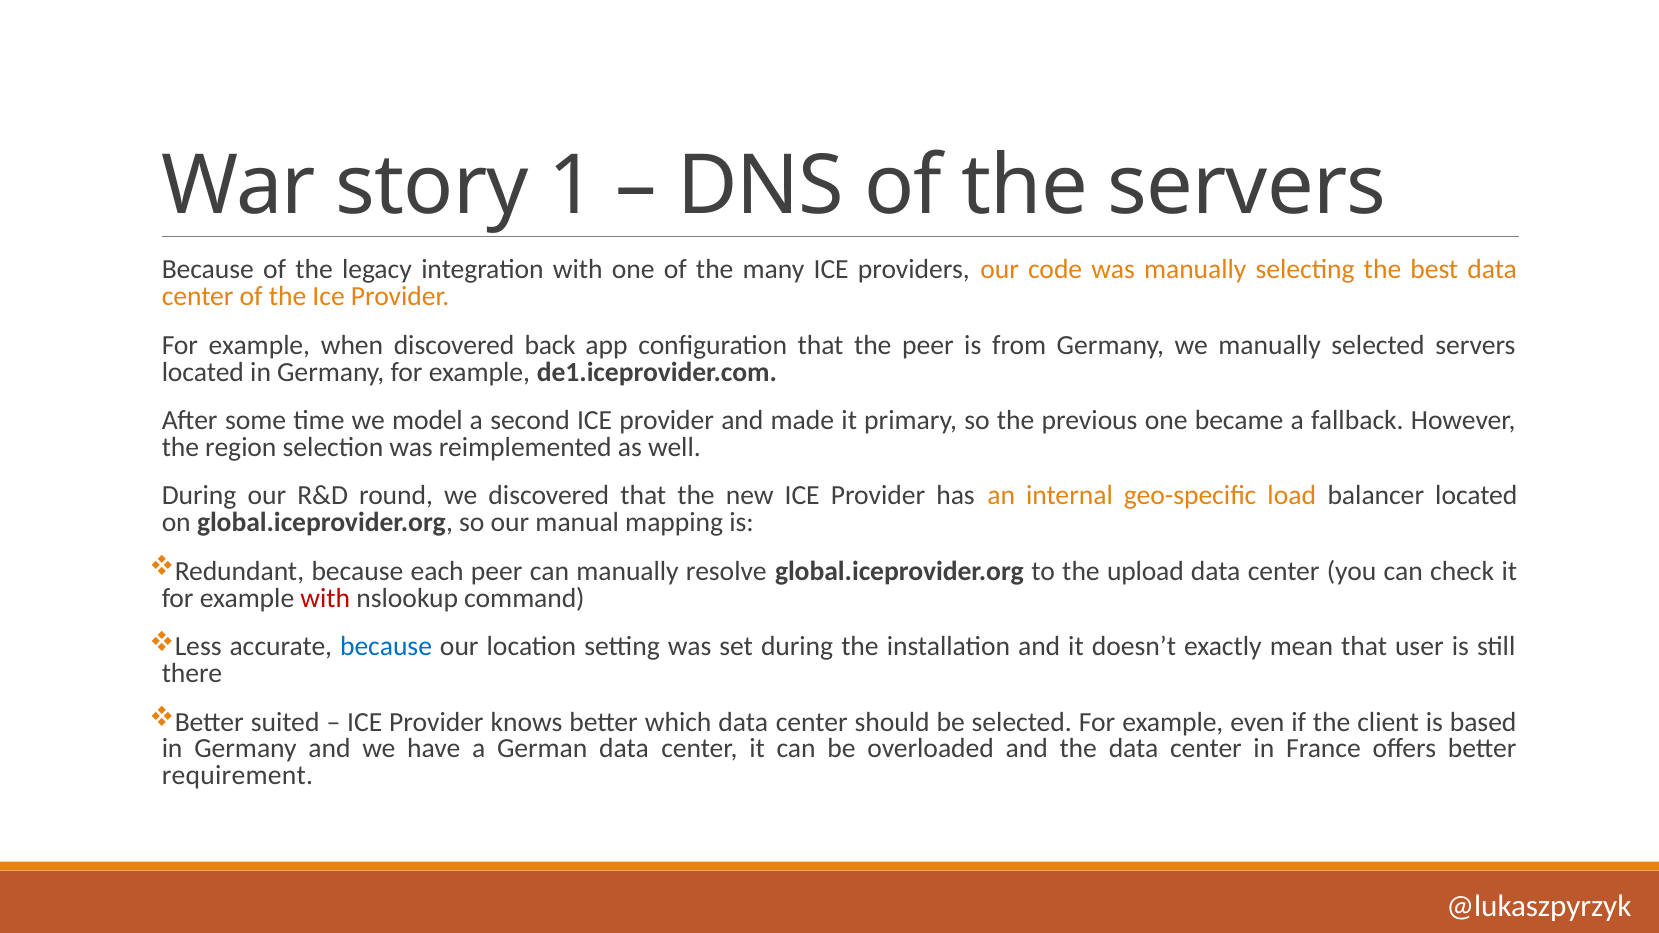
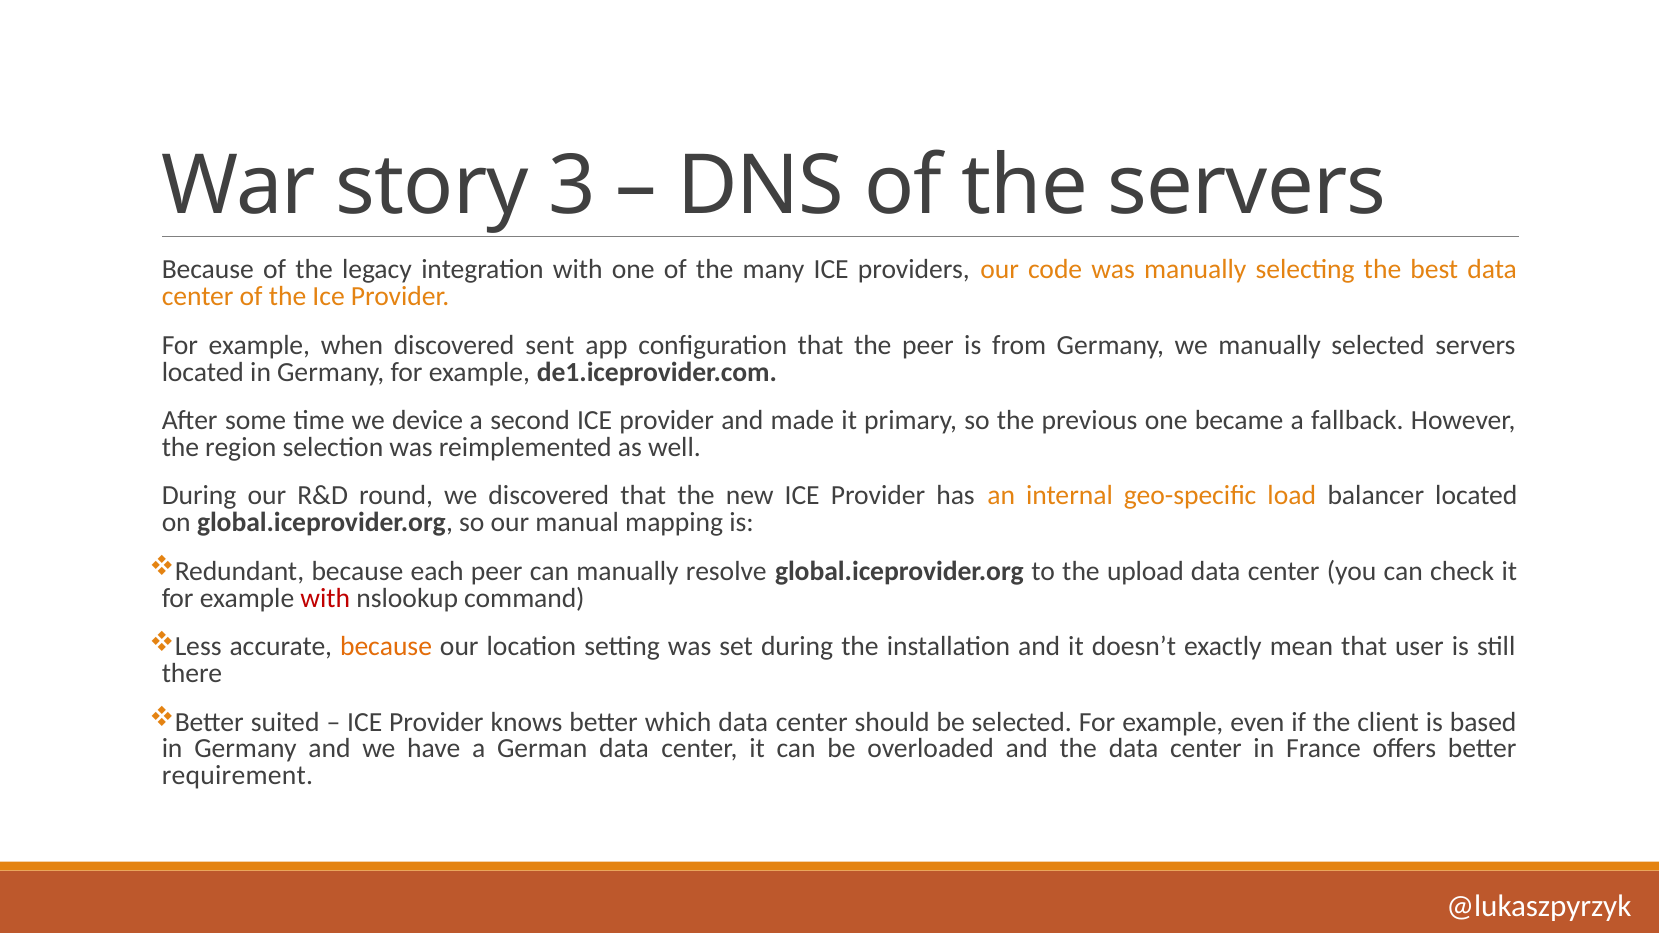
1: 1 -> 3
back: back -> sent
model: model -> device
because at (386, 647) colour: blue -> orange
